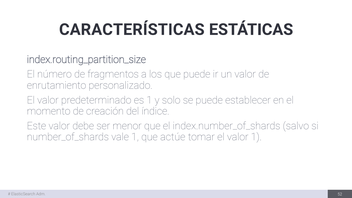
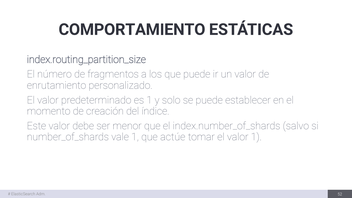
CARACTERÍSTICAS: CARACTERÍSTICAS -> COMPORTAMIENTO
